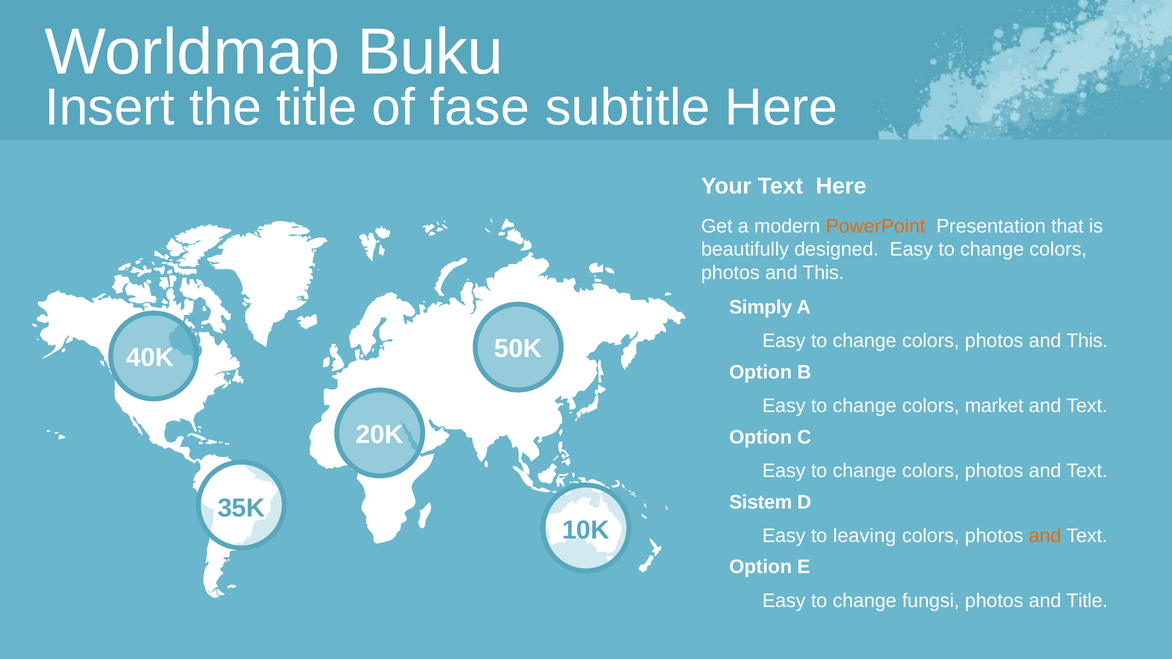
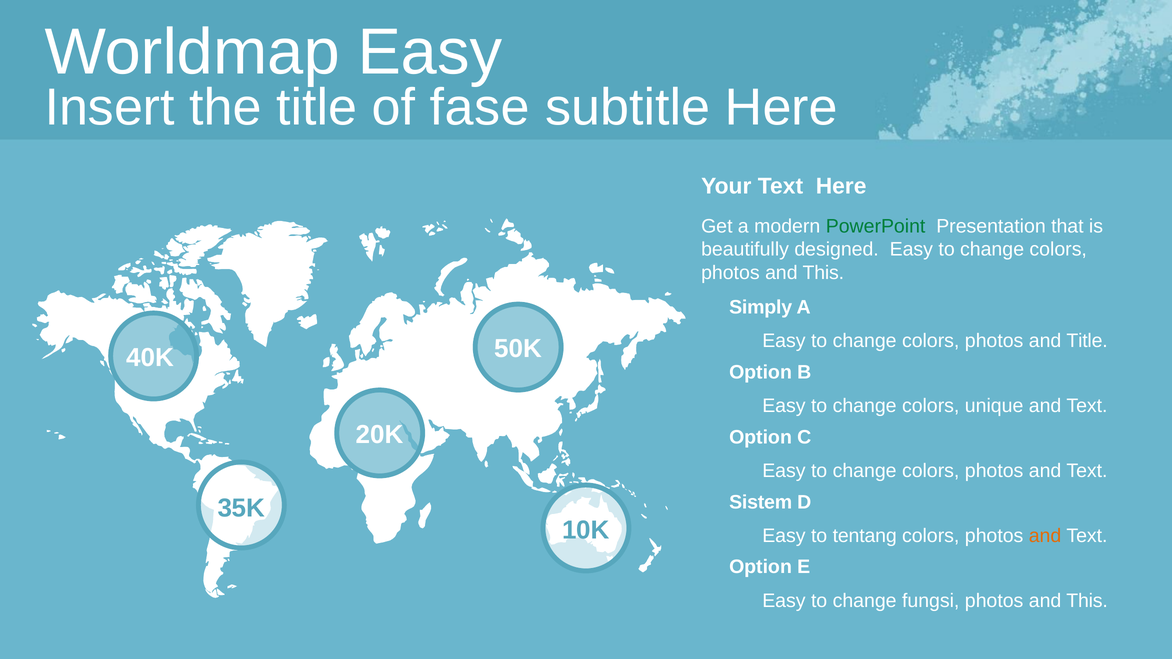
Worldmap Buku: Buku -> Easy
PowerPoint colour: orange -> green
This at (1087, 341): This -> Title
market: market -> unique
leaving: leaving -> tentang
Title at (1087, 601): Title -> This
